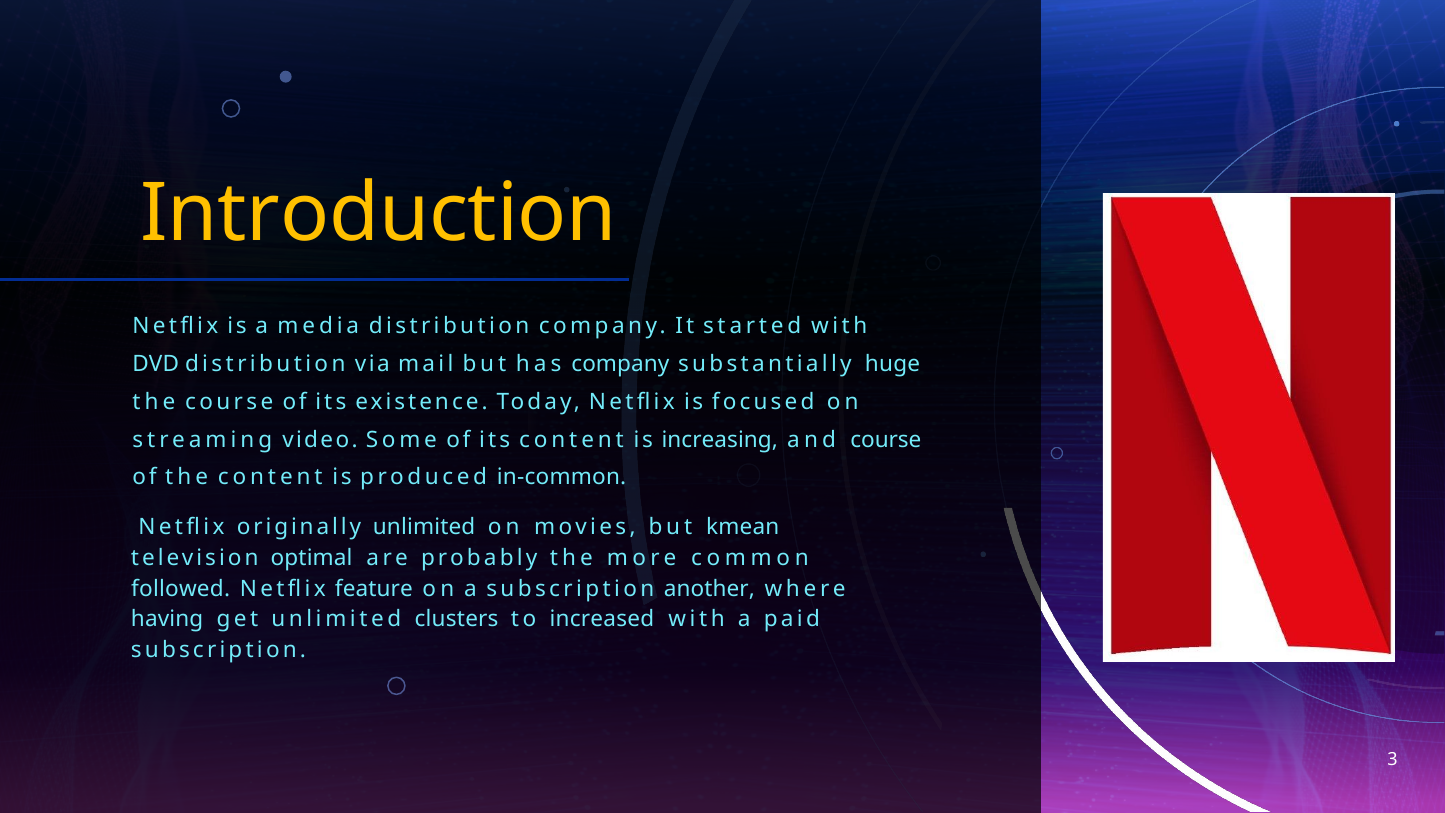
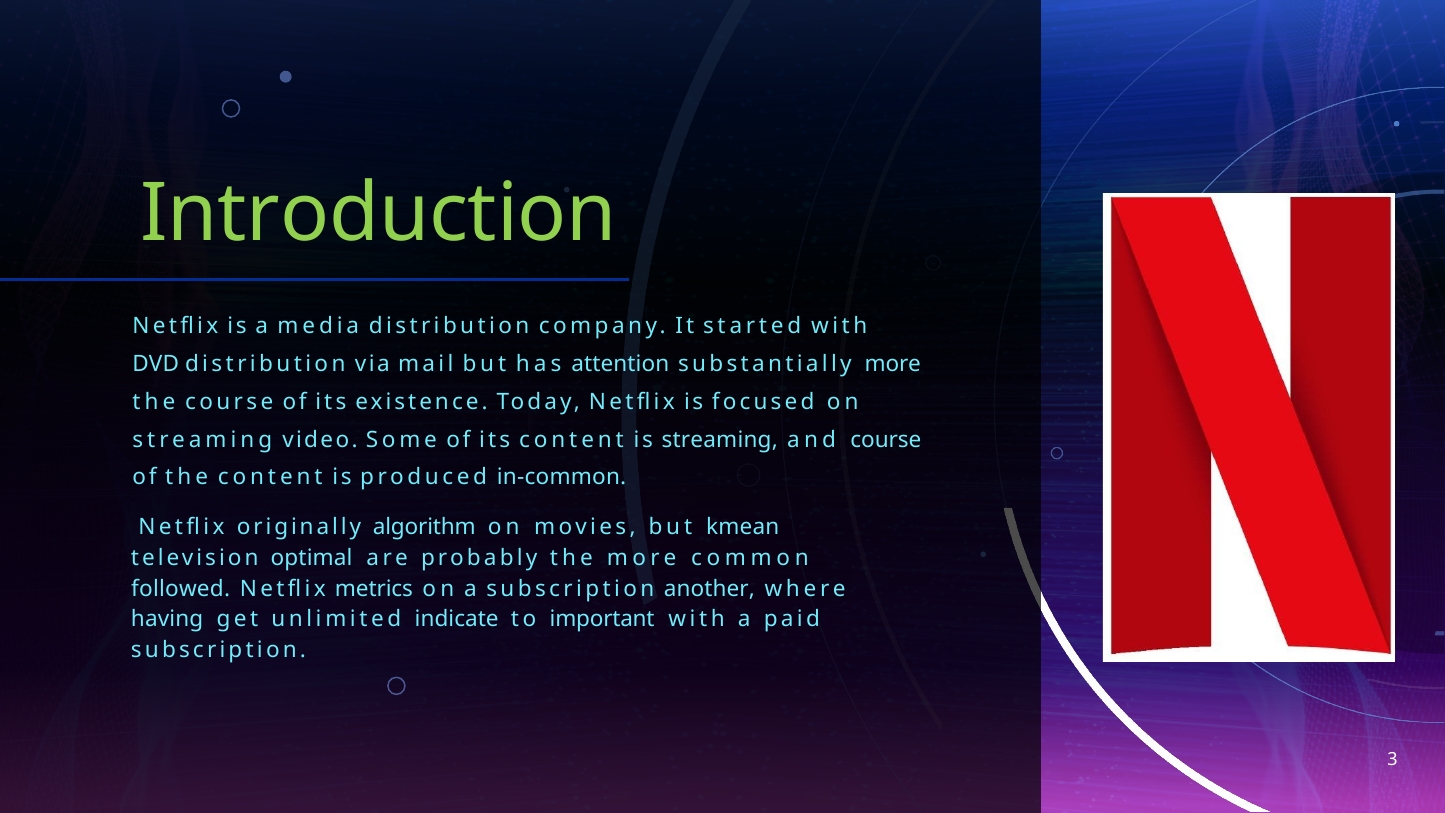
Introduction colour: yellow -> light green
has company: company -> attention
substantially huge: huge -> more
is increasing: increasing -> streaming
originally unlimited: unlimited -> algorithm
feature: feature -> metrics
clusters: clusters -> indicate
increased: increased -> important
